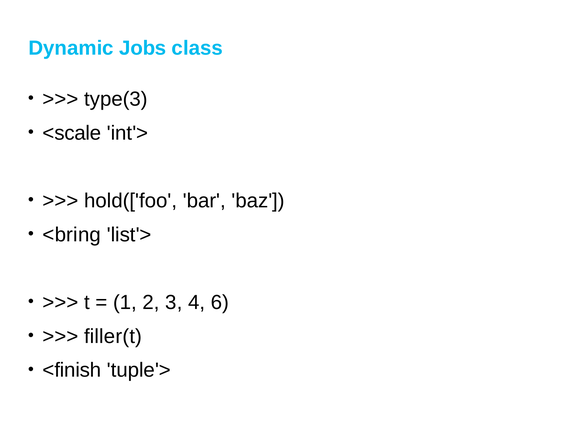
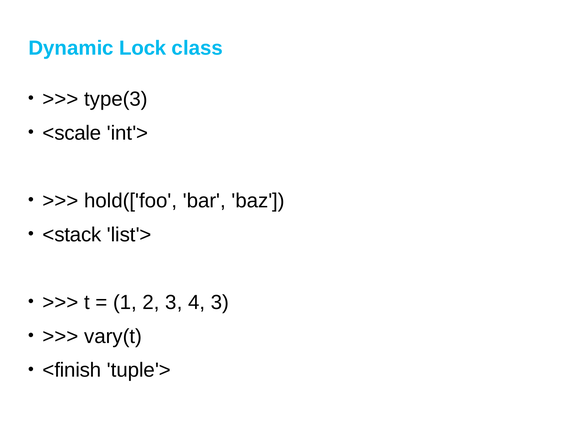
Jobs: Jobs -> Lock
<bring: <bring -> <stack
4 6: 6 -> 3
filler(t: filler(t -> vary(t
